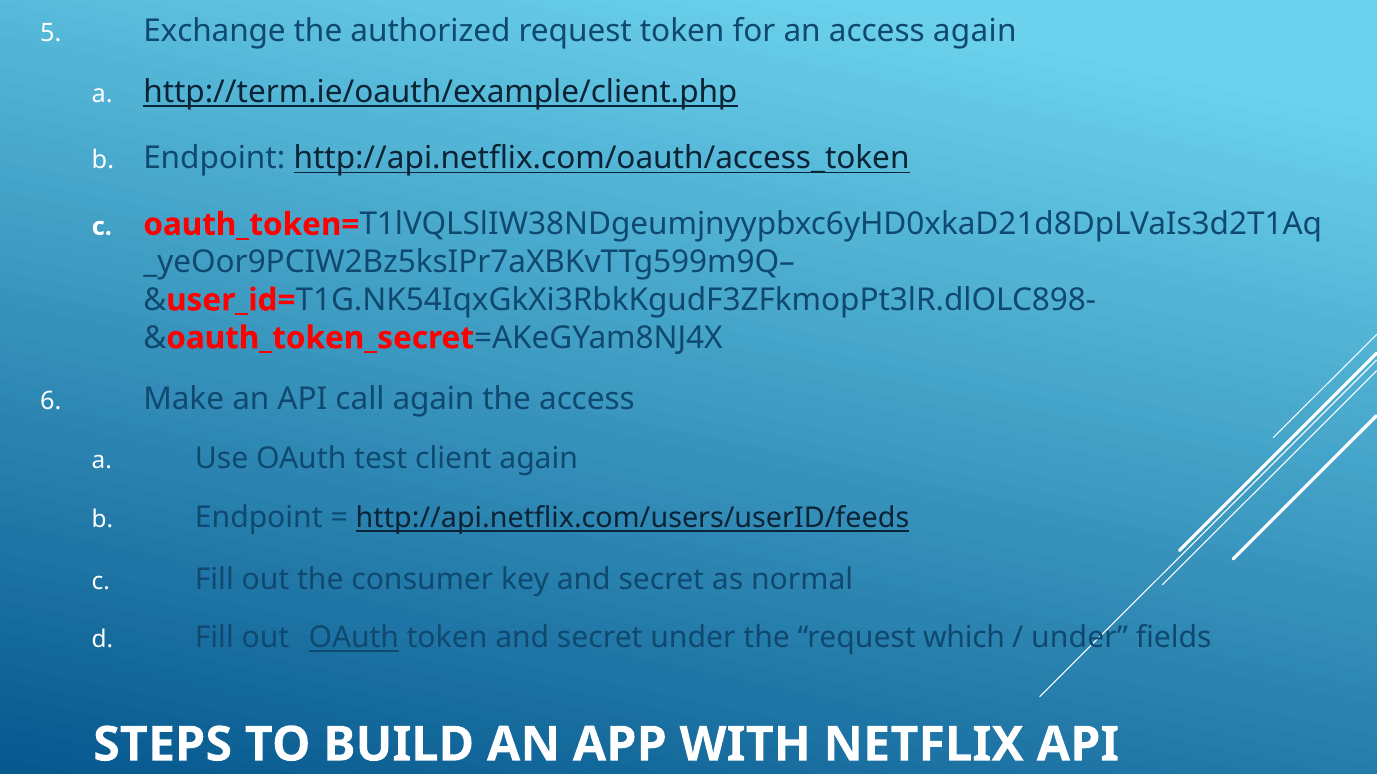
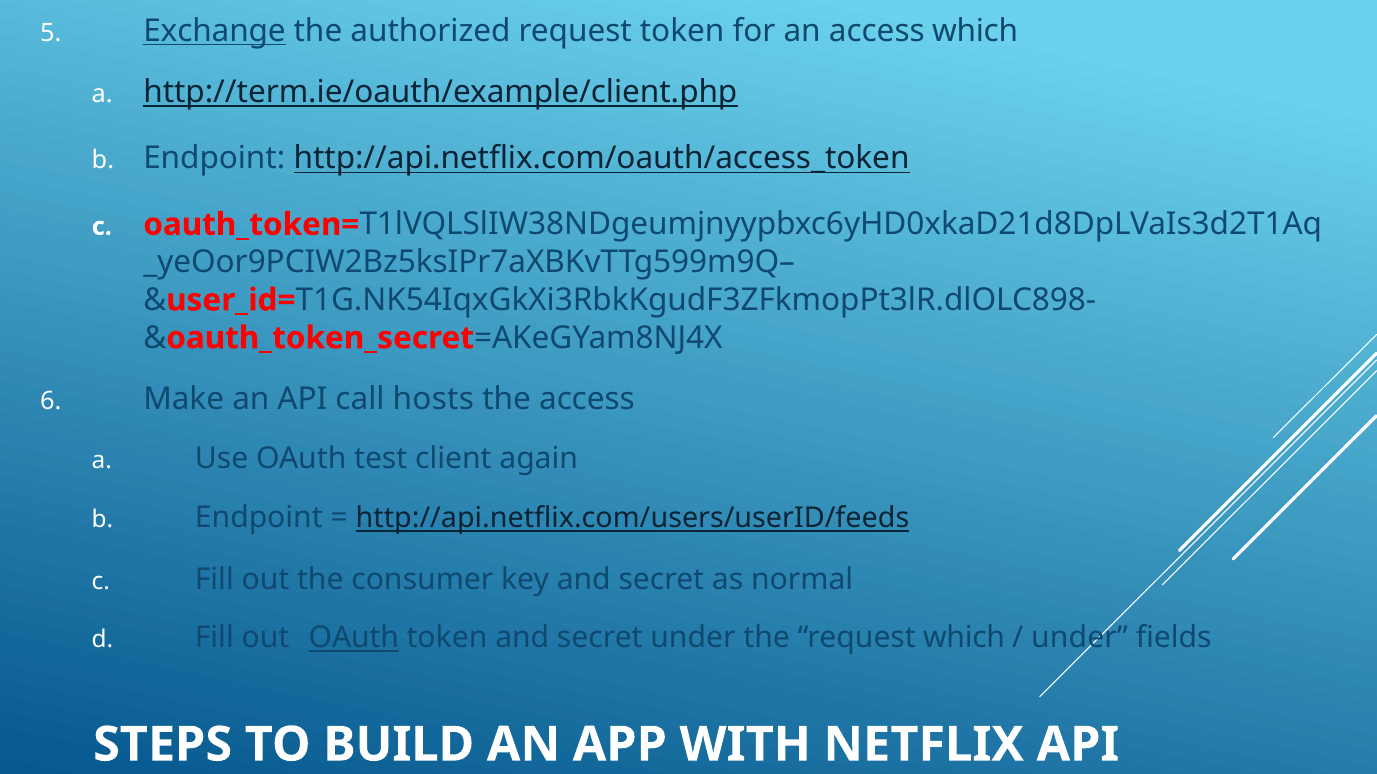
Exchange underline: none -> present
access again: again -> which
call again: again -> hosts
